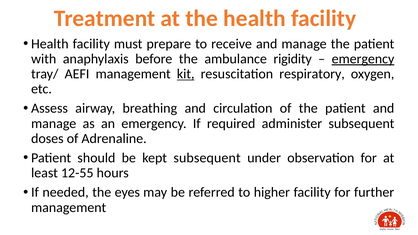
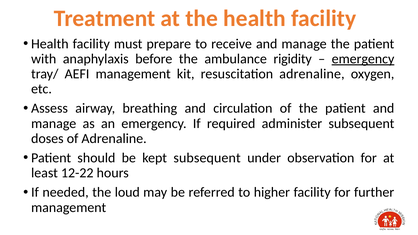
kit underline: present -> none
resuscitation respiratory: respiratory -> adrenaline
12-55: 12-55 -> 12-22
eyes: eyes -> loud
